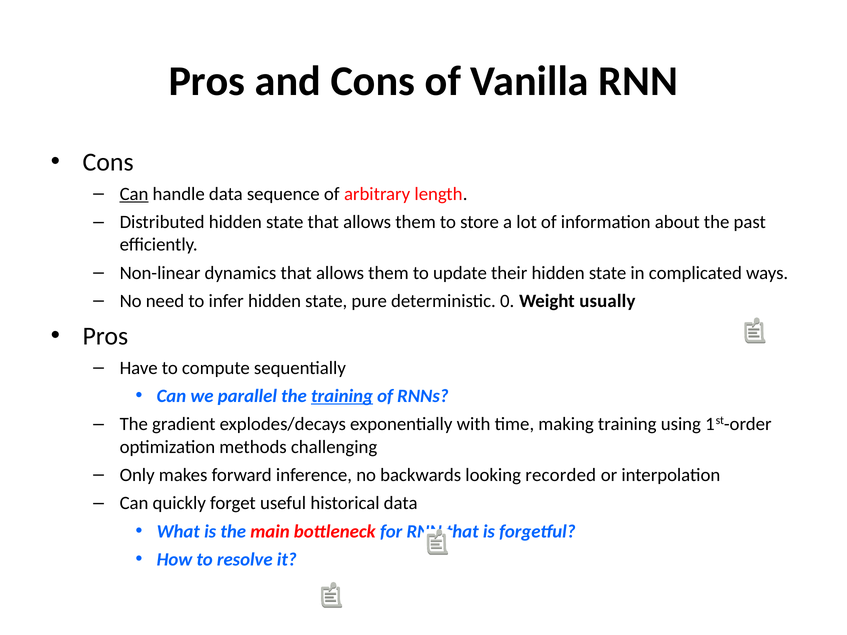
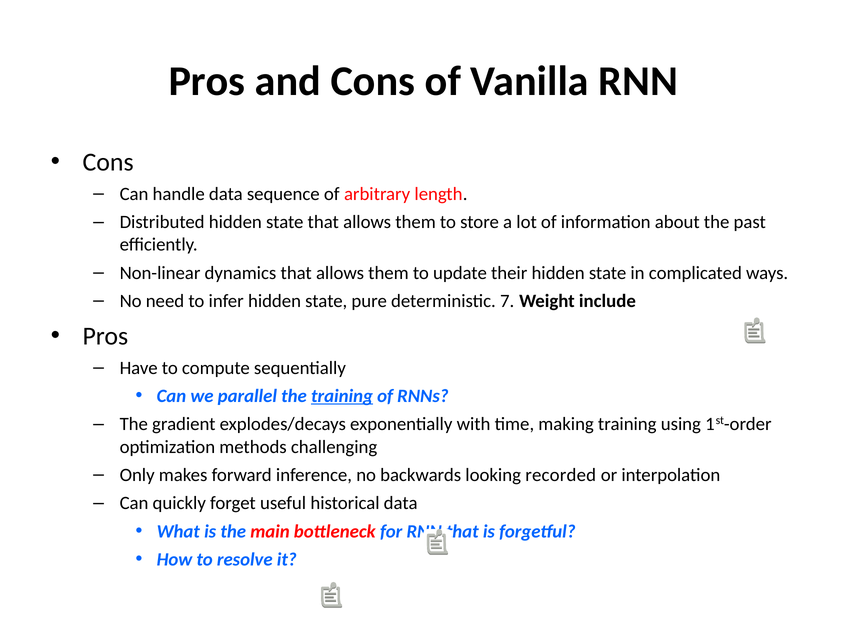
Can at (134, 194) underline: present -> none
0: 0 -> 7
usually: usually -> include
